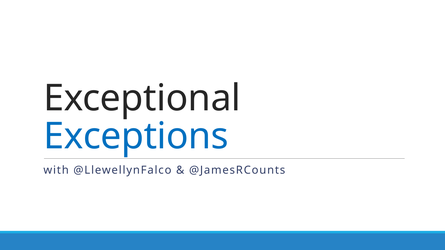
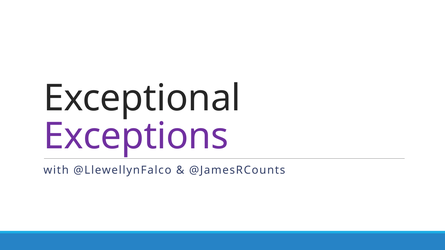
Exceptions colour: blue -> purple
